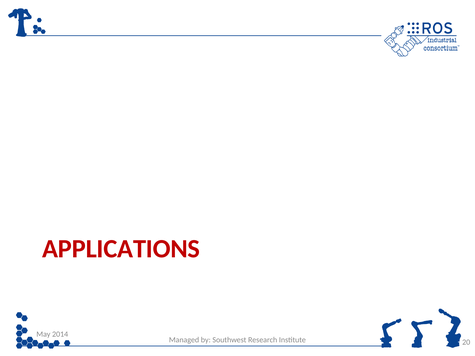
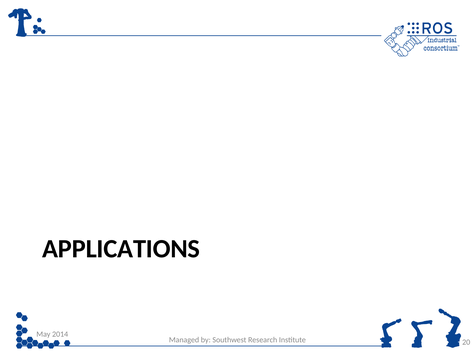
APPLICATIONS colour: red -> black
